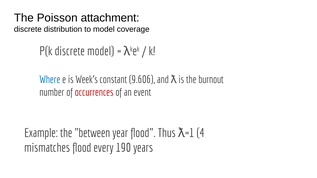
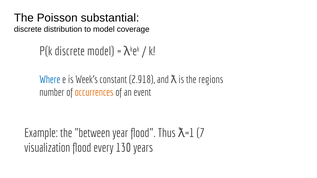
attachment: attachment -> substantial
9.606: 9.606 -> 2.918
burnout: burnout -> regions
occurrences colour: red -> orange
4: 4 -> 7
mismatches: mismatches -> visualization
190: 190 -> 130
